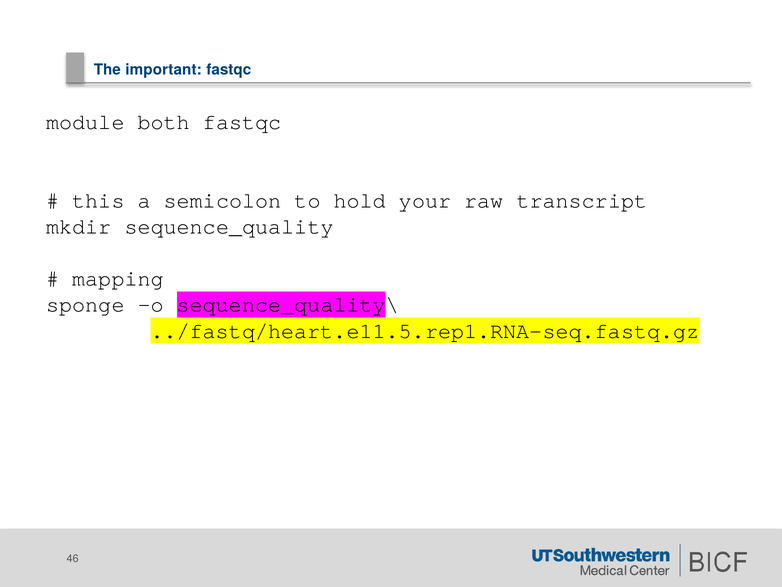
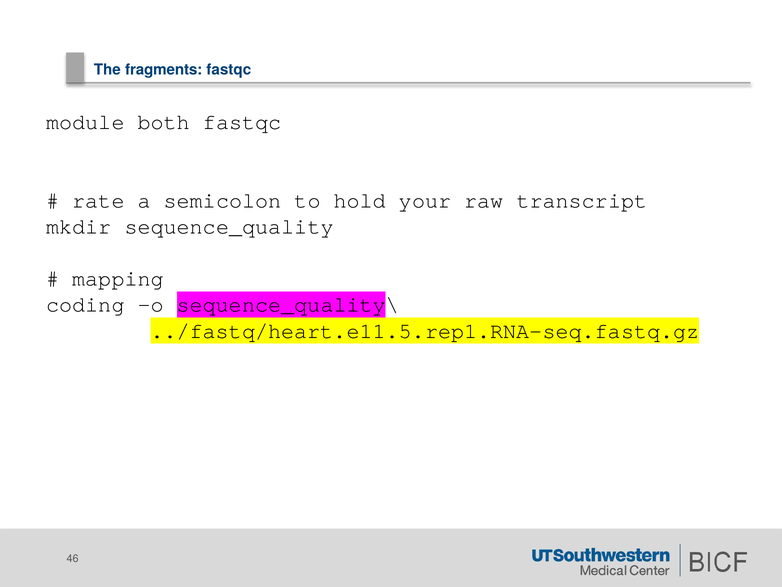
important: important -> fragments
this: this -> rate
sponge: sponge -> coding
